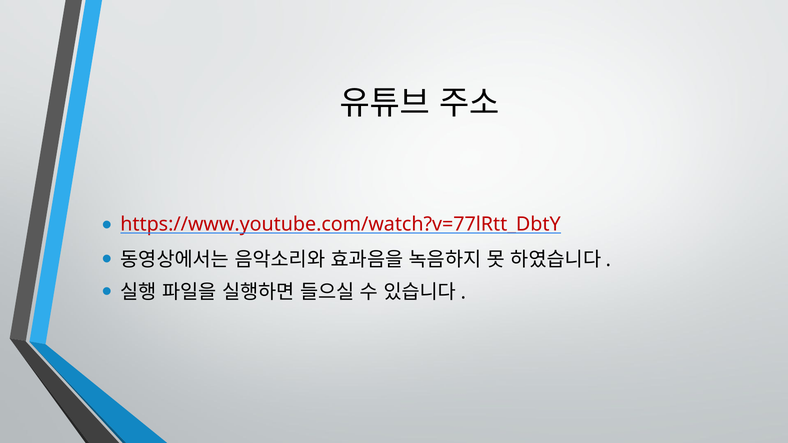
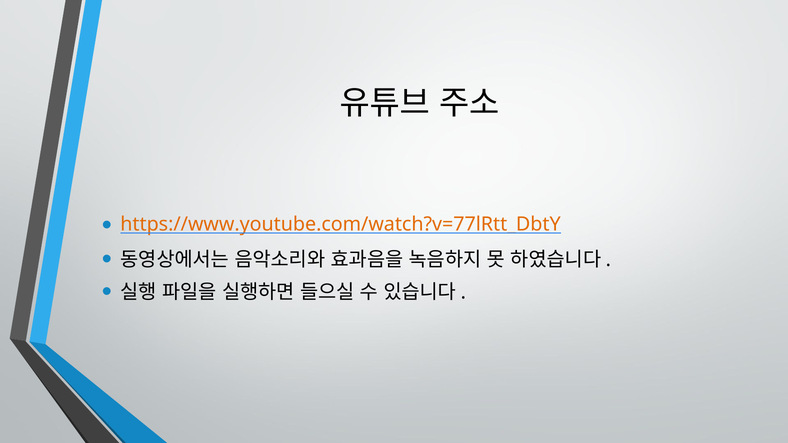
https://www.youtube.com/watch?v=77lRtt_DbtY colour: red -> orange
